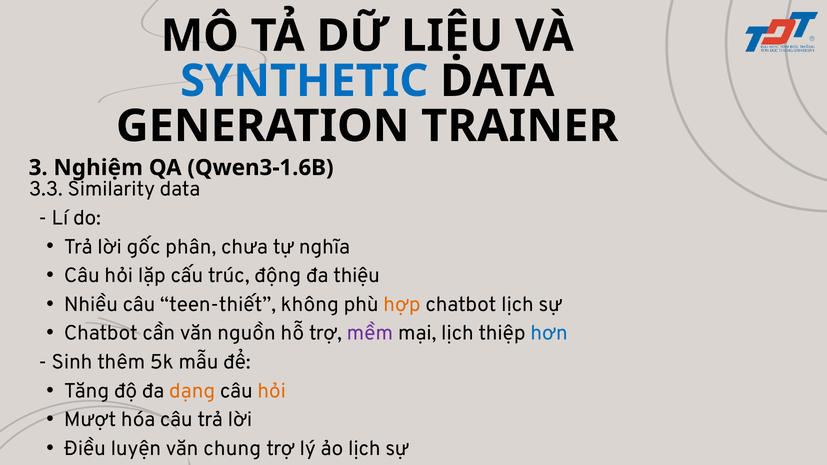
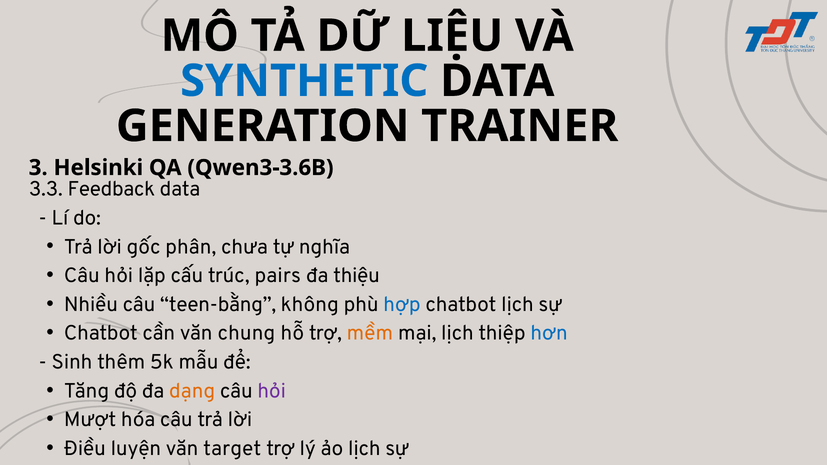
Nghiệm: Nghiệm -> Helsinki
Qwen3-1.6B: Qwen3-1.6B -> Qwen3-3.6B
Similarity: Similarity -> Feedback
động: động -> pairs
teen-thiết: teen-thiết -> teen-bằng
hợp colour: orange -> blue
nguồn: nguồn -> chung
mềm colour: purple -> orange
hỏi at (272, 391) colour: orange -> purple
chung: chung -> target
